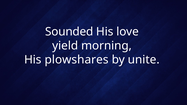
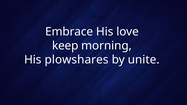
Sounded: Sounded -> Embrace
yield: yield -> keep
